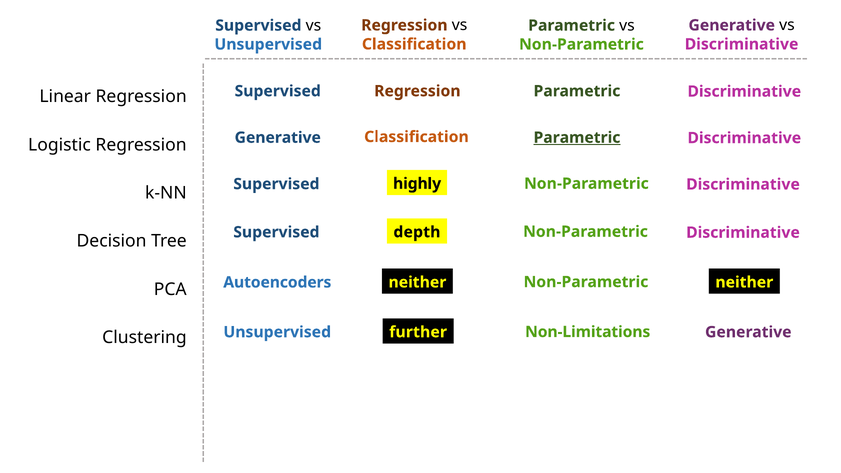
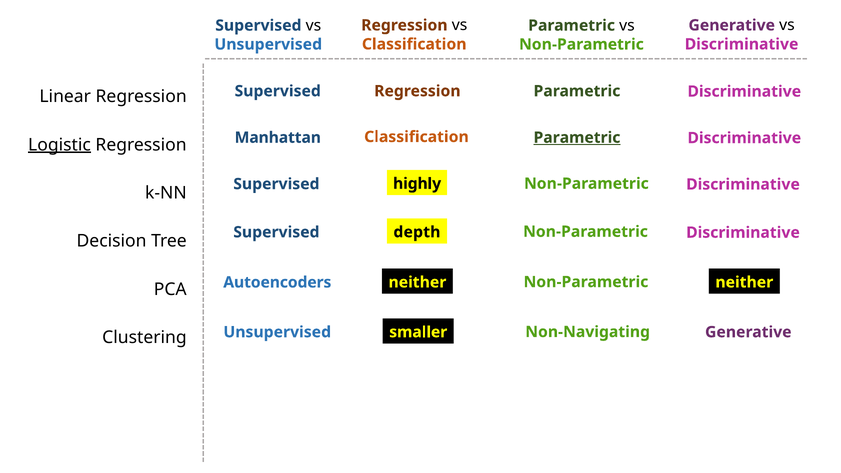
Generative at (278, 138): Generative -> Manhattan
Logistic underline: none -> present
further: further -> smaller
Non-Limitations: Non-Limitations -> Non-Navigating
